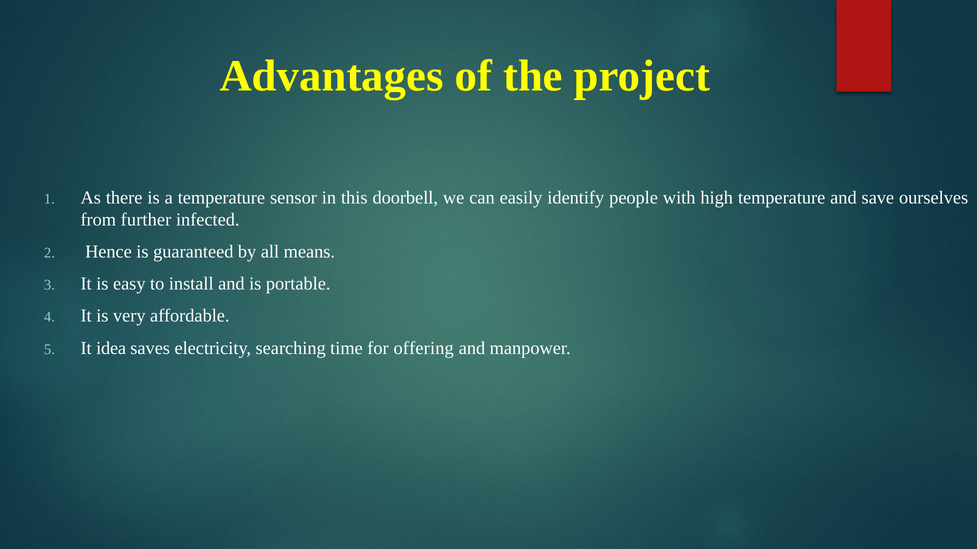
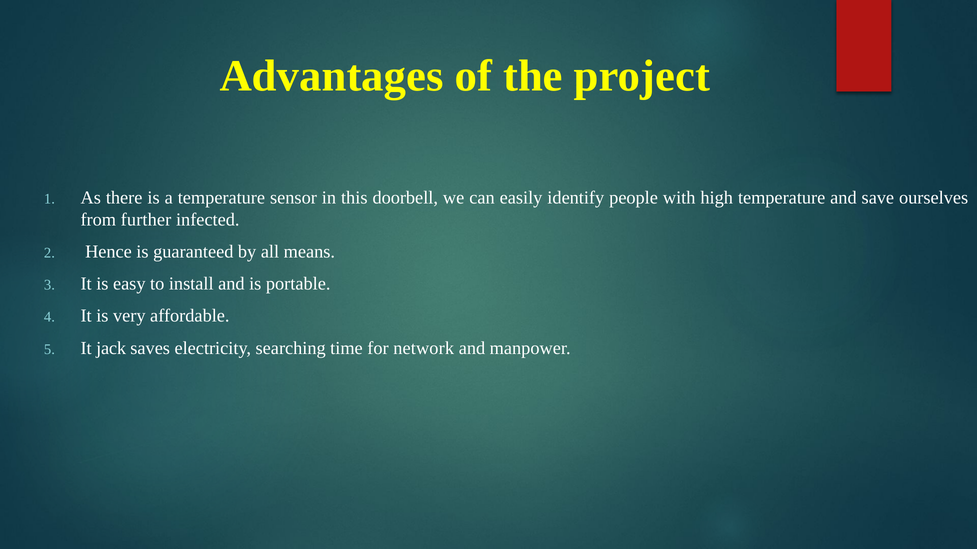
idea: idea -> jack
offering: offering -> network
